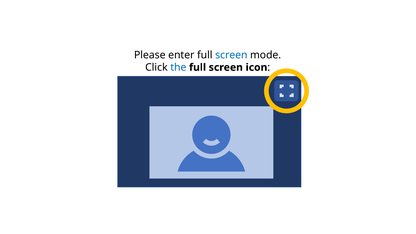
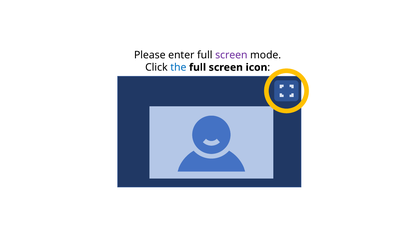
screen at (231, 55) colour: blue -> purple
